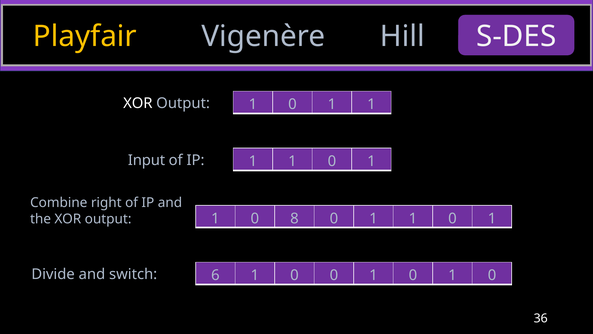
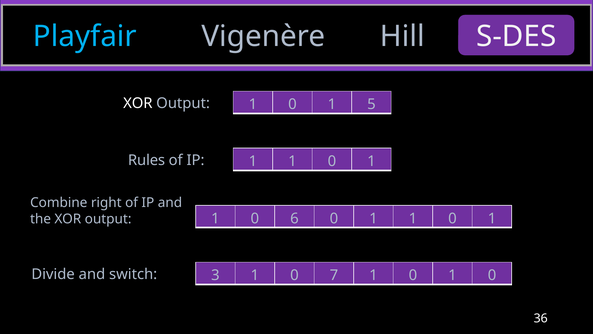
Playfair colour: yellow -> light blue
1 0 1 1: 1 -> 5
Input: Input -> Rules
8: 8 -> 6
6: 6 -> 3
0 0: 0 -> 7
